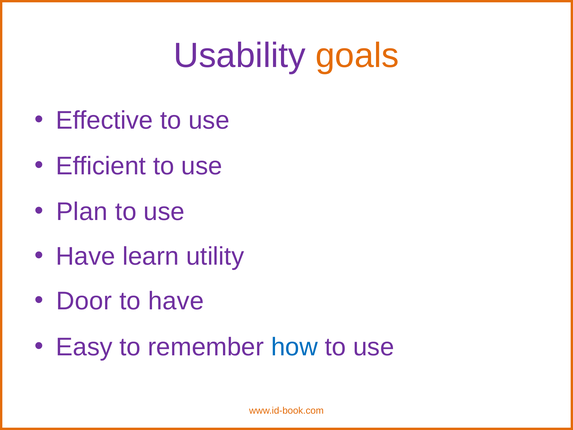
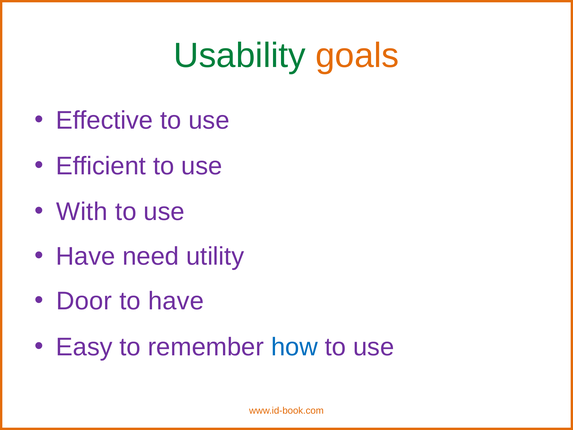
Usability colour: purple -> green
Plan: Plan -> With
learn: learn -> need
